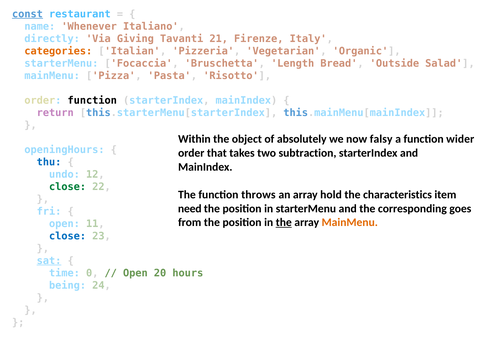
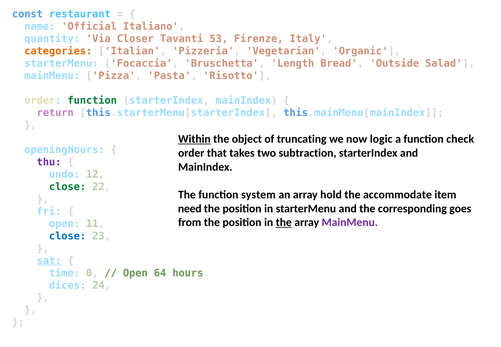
const underline: present -> none
Whenever: Whenever -> Official
directly: directly -> quantity
Giving: Giving -> Closer
21: 21 -> 53
function at (92, 100) colour: black -> green
Within underline: none -> present
absolutely: absolutely -> truncating
falsy: falsy -> logic
wider: wider -> check
thu colour: blue -> purple
throws: throws -> system
characteristics: characteristics -> accommodate
MainMenu at (350, 222) colour: orange -> purple
20: 20 -> 64
being: being -> dices
